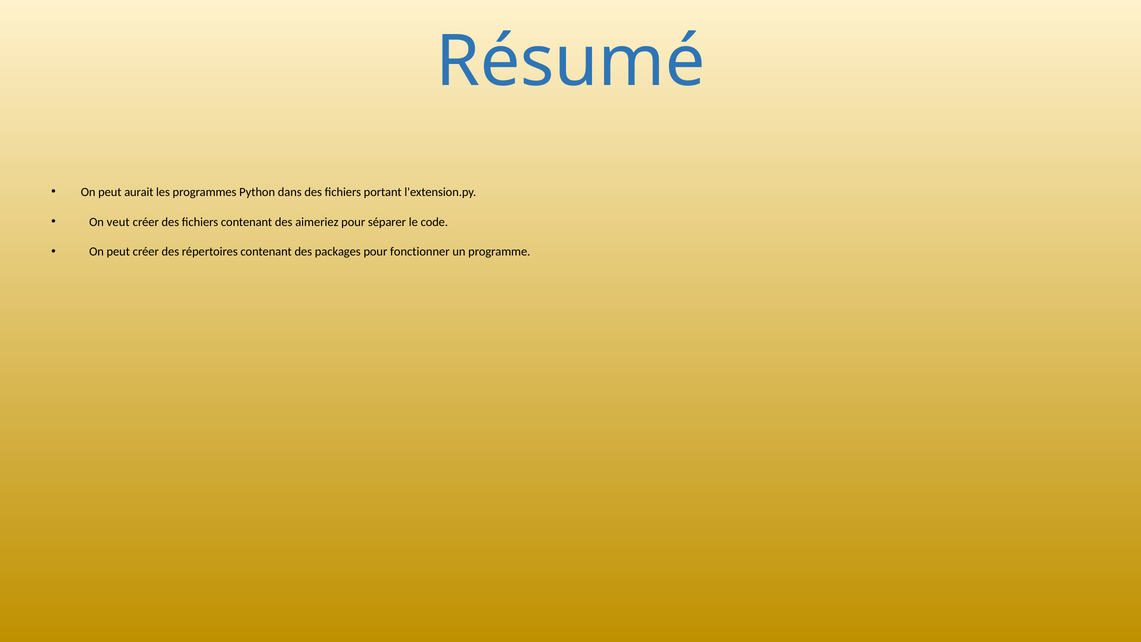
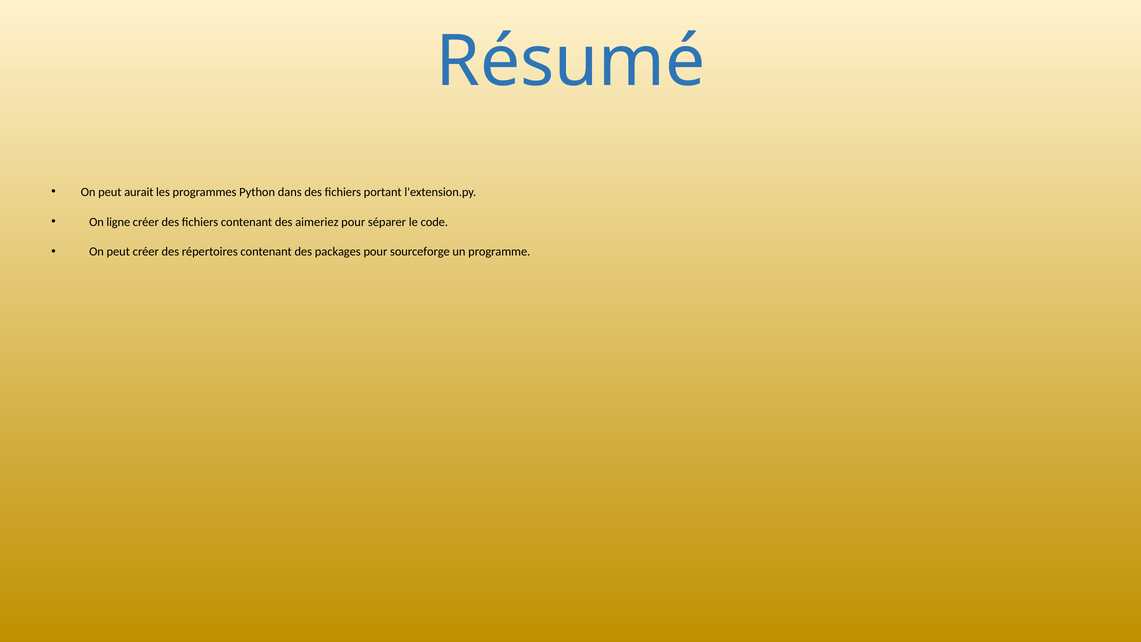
veut: veut -> ligne
fonctionner: fonctionner -> sourceforge
